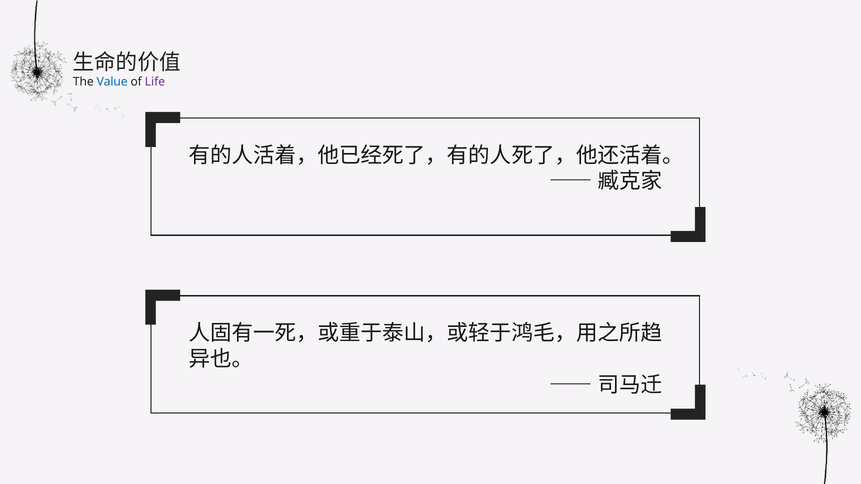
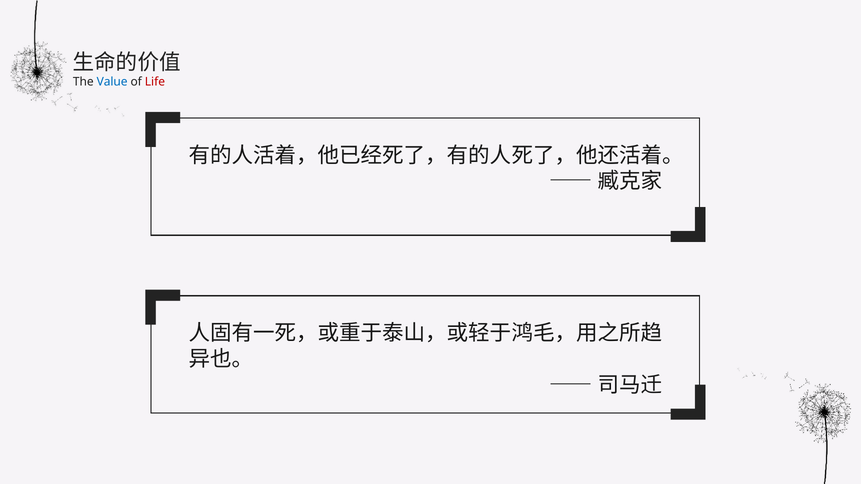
Life colour: purple -> red
